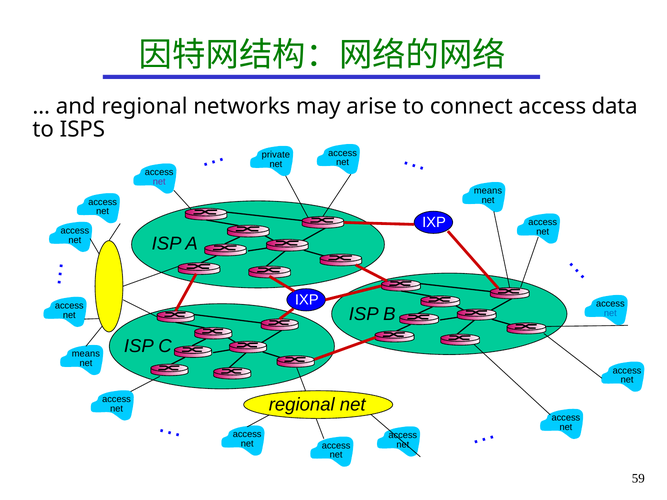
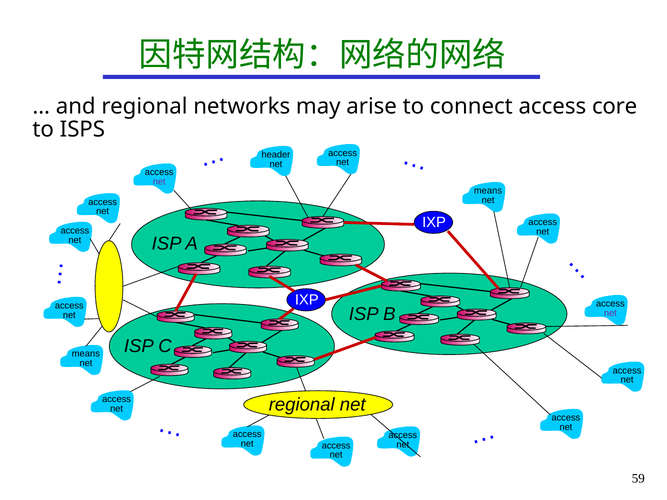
data: data -> core
private: private -> header
net at (610, 313) colour: blue -> purple
